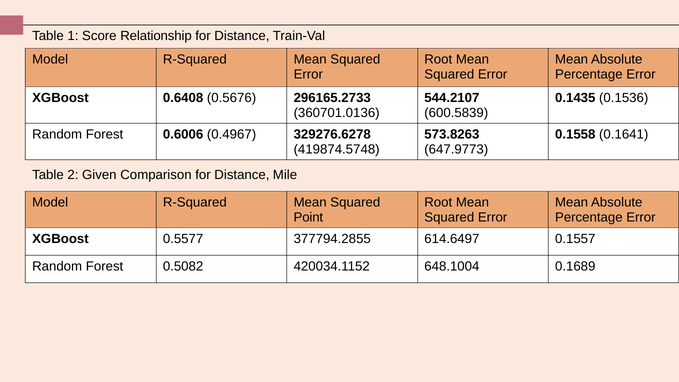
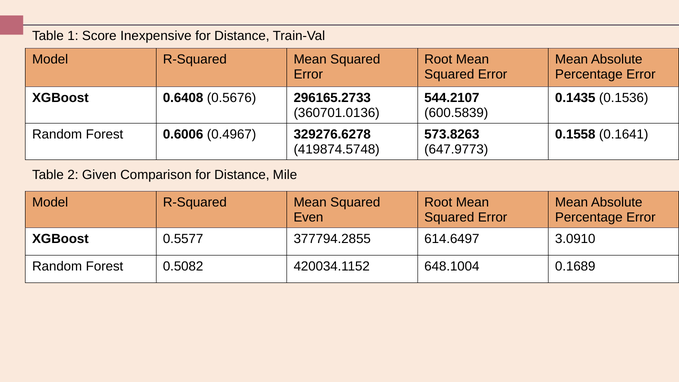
Relationship: Relationship -> Inexpensive
Point: Point -> Even
0.1557: 0.1557 -> 3.0910
